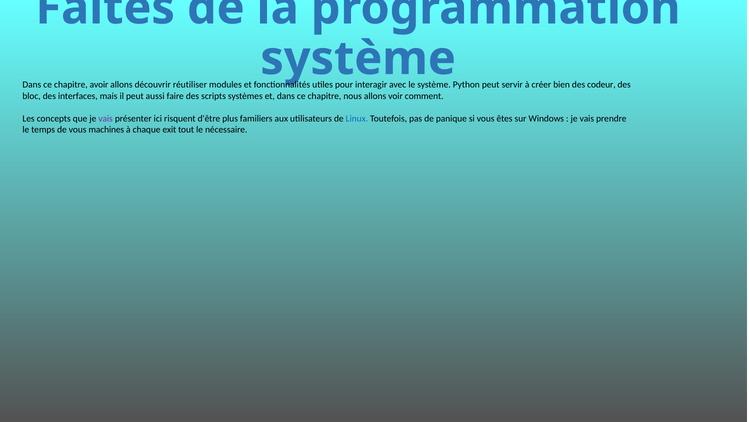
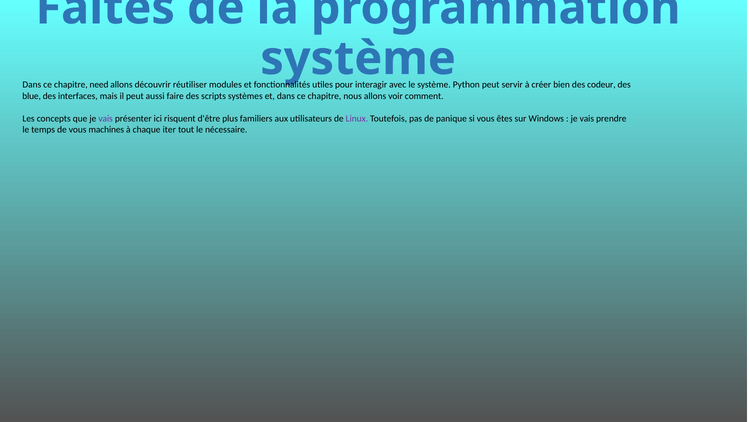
avoir: avoir -> need
bloc: bloc -> blue
Linux colour: blue -> purple
exit: exit -> iter
